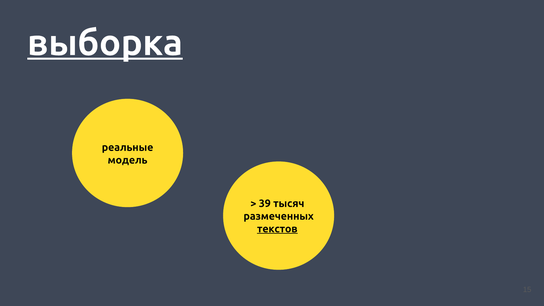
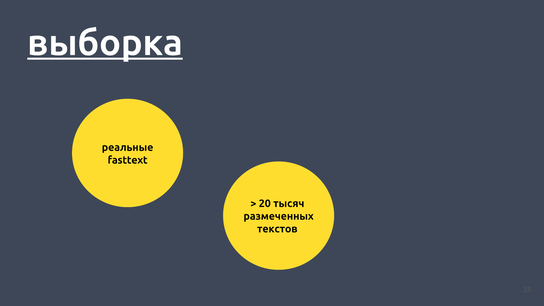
модель: модель -> fasttext
39: 39 -> 20
текстов underline: present -> none
